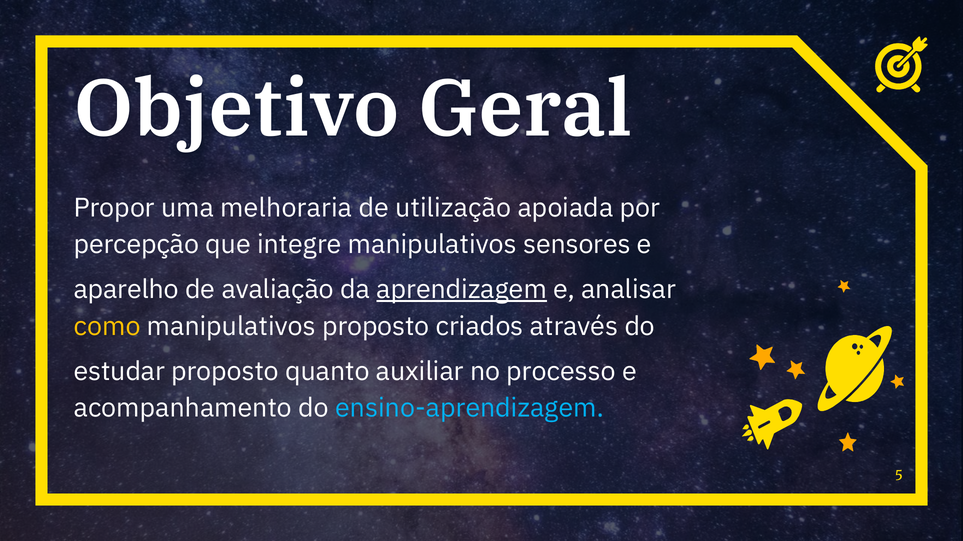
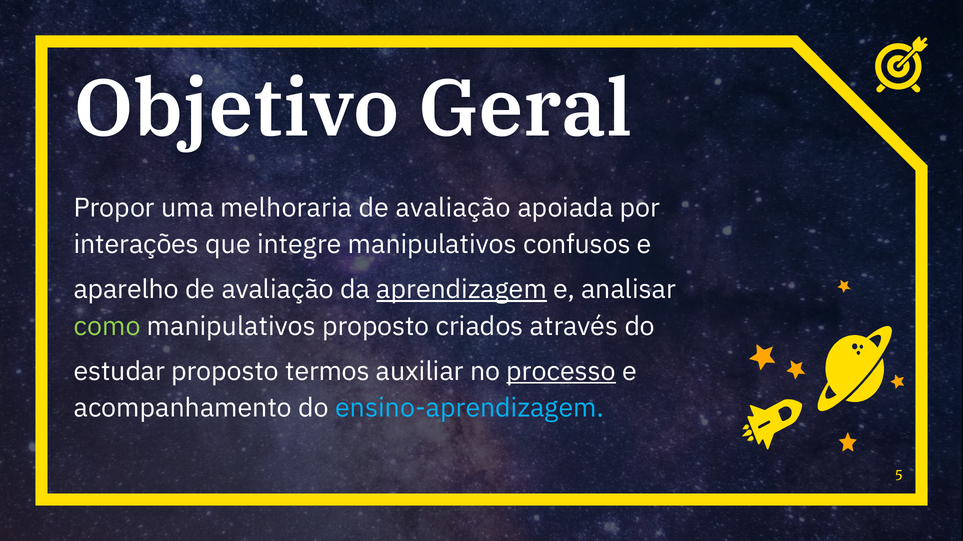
utilização at (453, 208): utilização -> avaliação
percepção: percepção -> interações
sensores: sensores -> confusos
como colour: yellow -> light green
quanto: quanto -> termos
processo underline: none -> present
